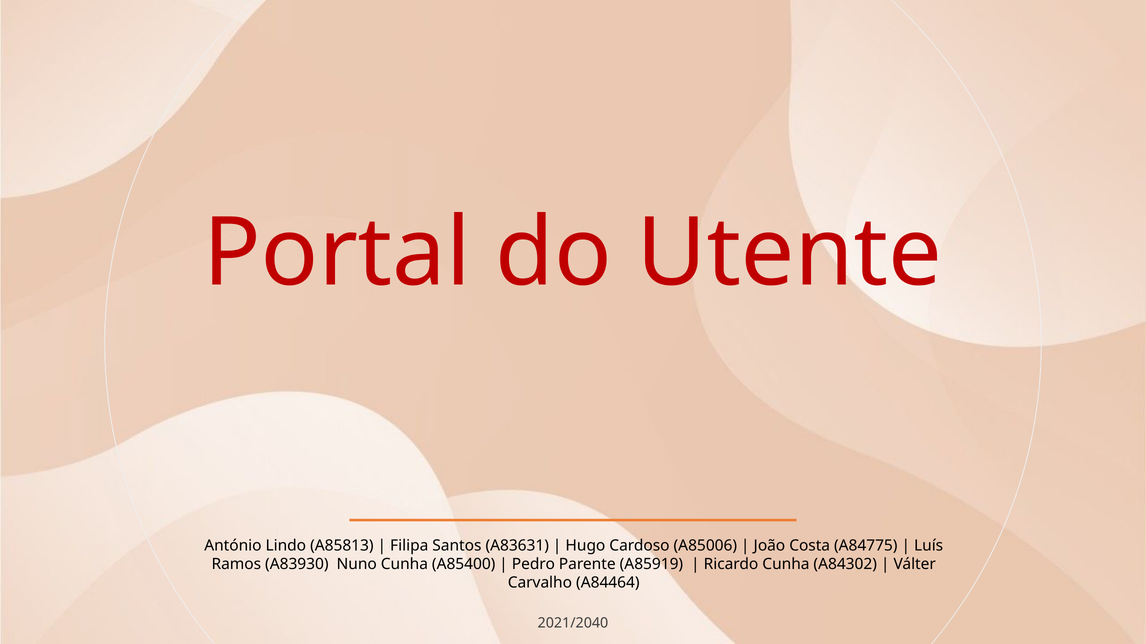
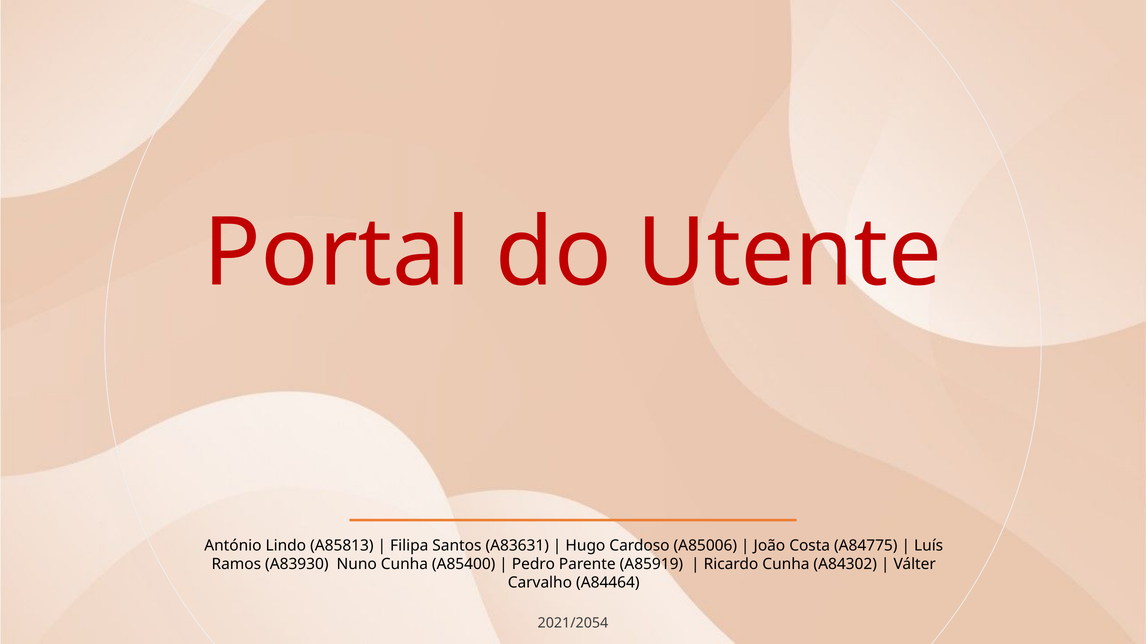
2021/2040: 2021/2040 -> 2021/2054
